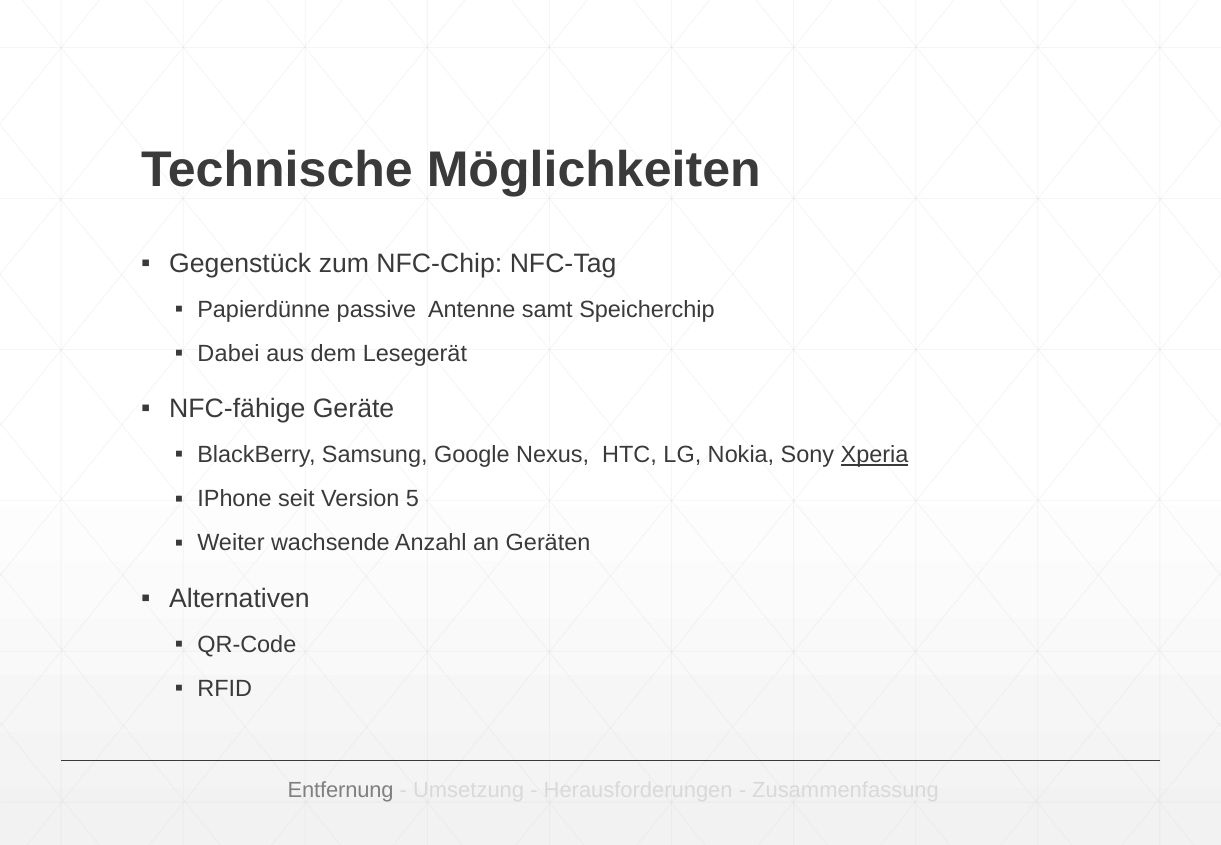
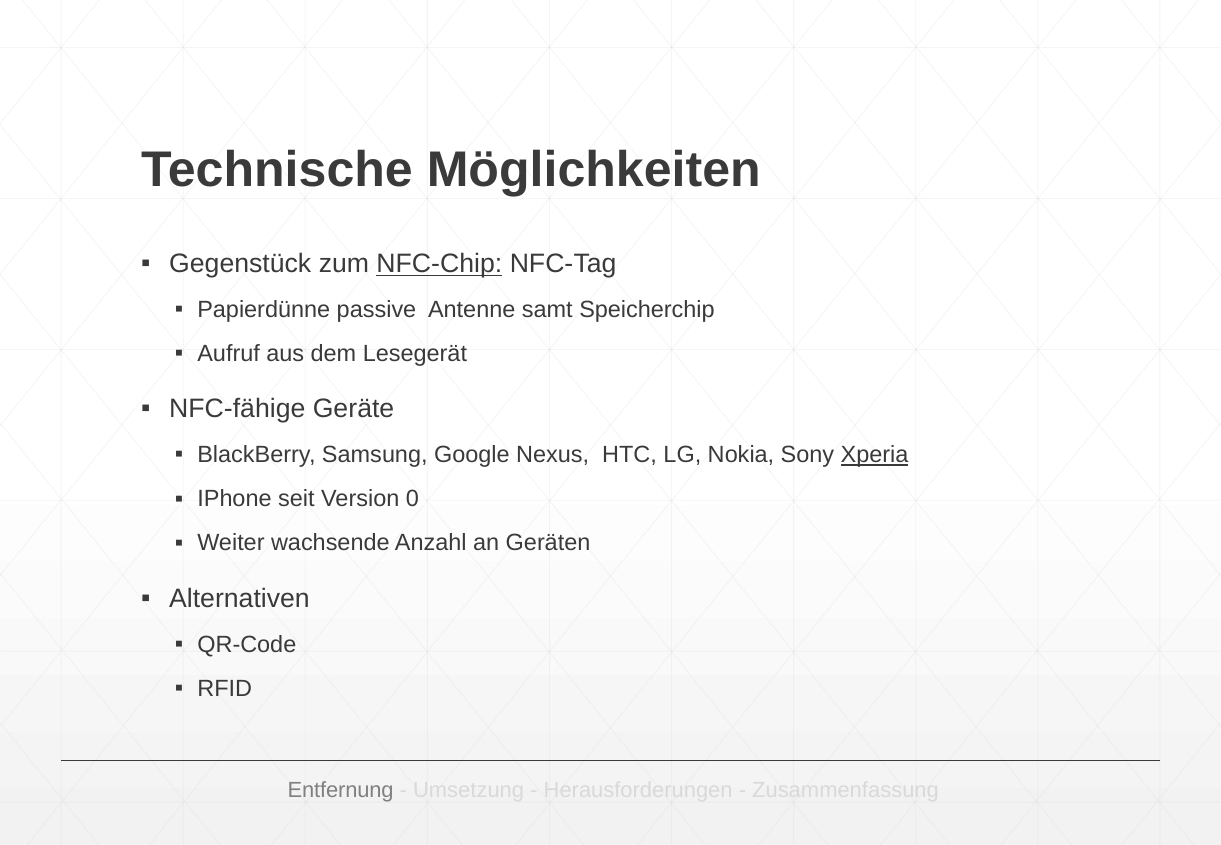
NFC-Chip underline: none -> present
Dabei: Dabei -> Aufruf
5: 5 -> 0
